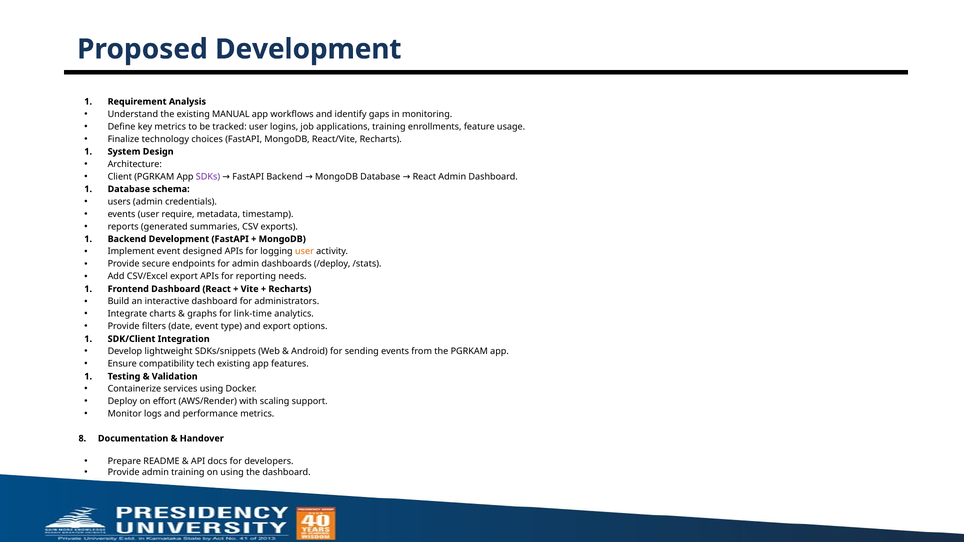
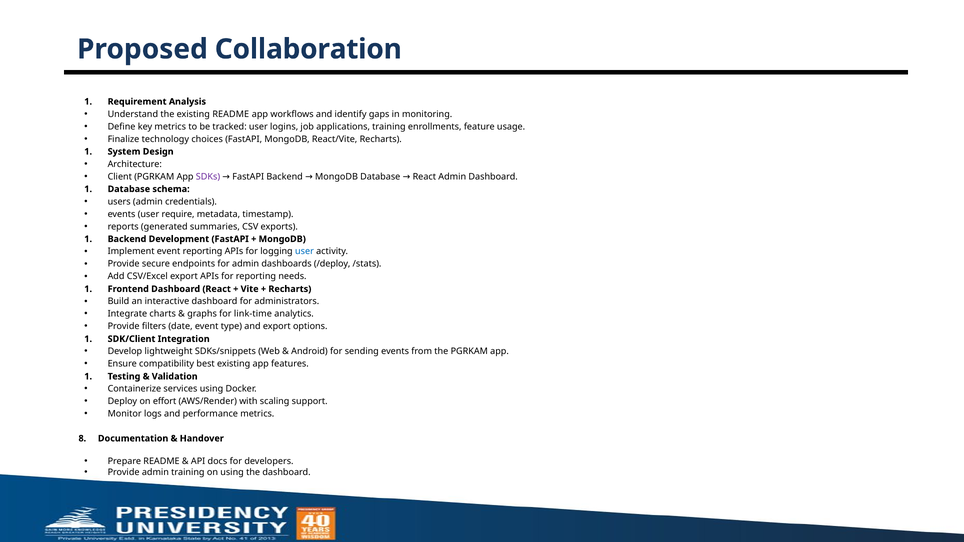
Proposed Development: Development -> Collaboration
existing MANUAL: MANUAL -> README
event designed: designed -> reporting
user at (304, 252) colour: orange -> blue
tech: tech -> best
